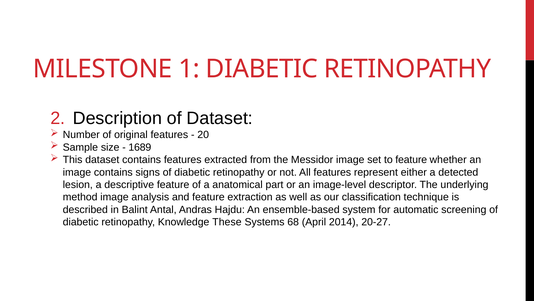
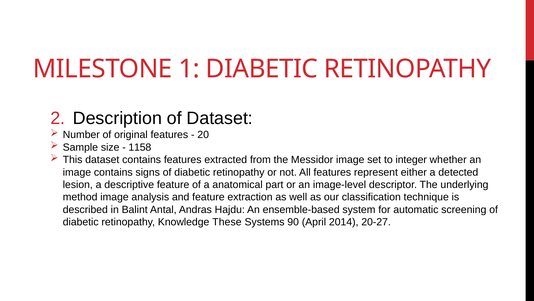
1689: 1689 -> 1158
to feature: feature -> integer
68: 68 -> 90
